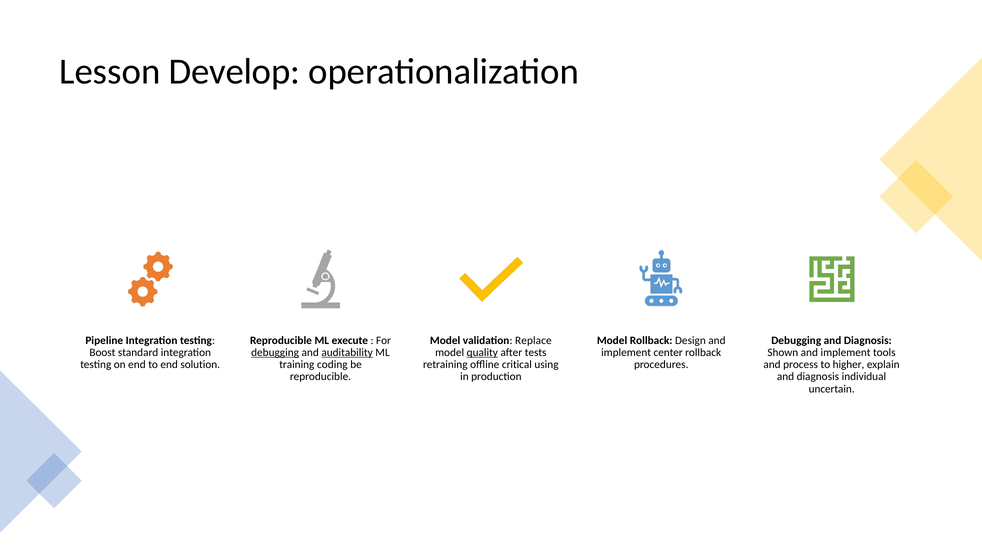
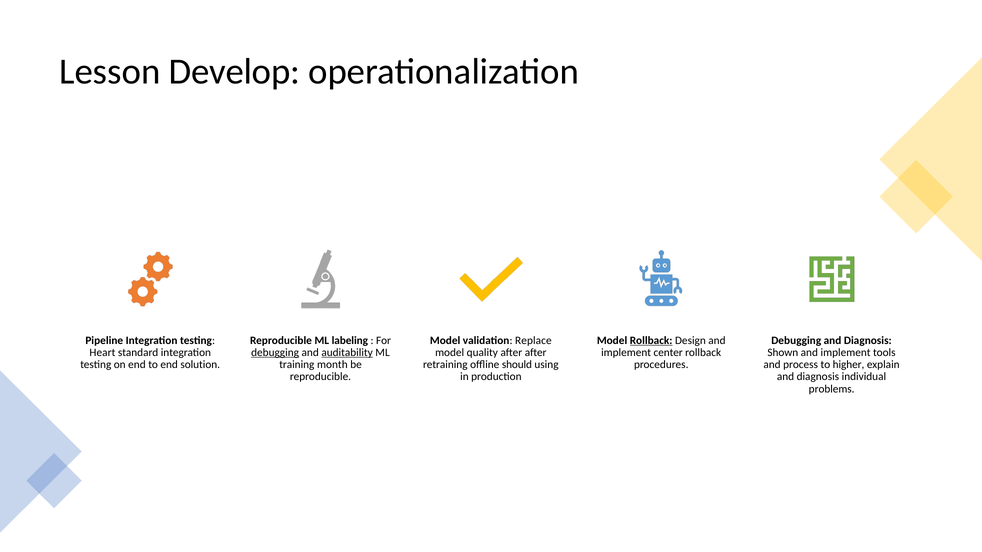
execute: execute -> labeling
Rollback at (651, 341) underline: none -> present
Boost: Boost -> Heart
quality underline: present -> none
after tests: tests -> after
coding: coding -> month
critical: critical -> should
uncertain: uncertain -> problems
